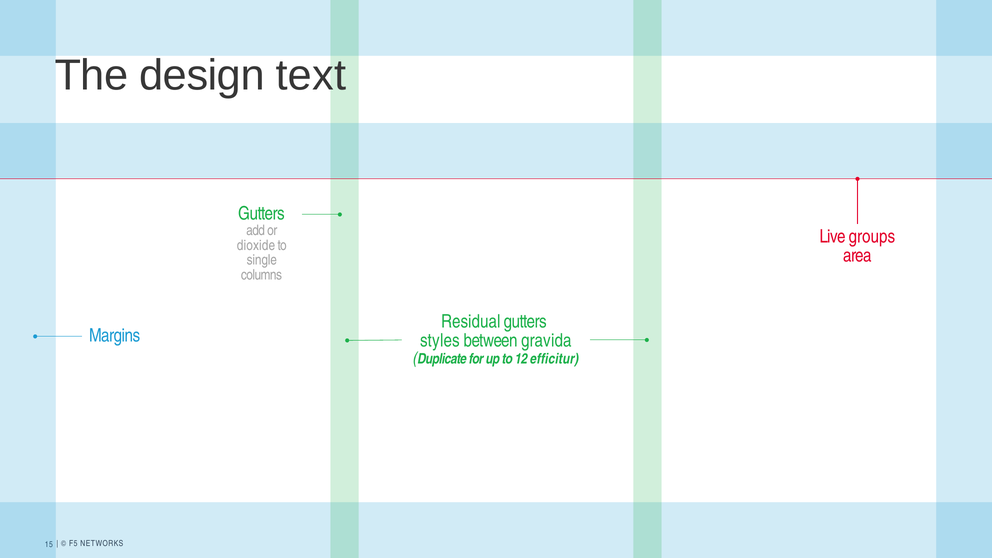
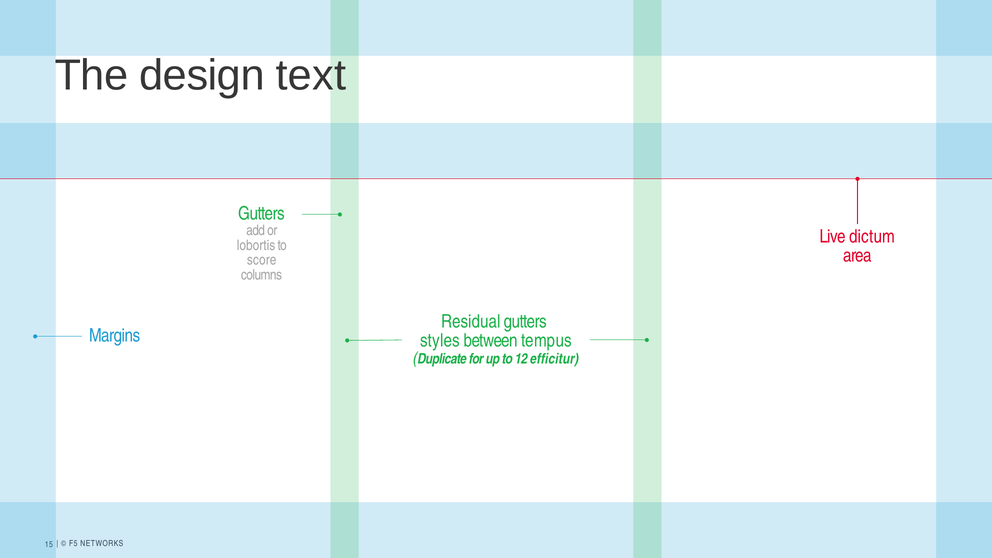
groups: groups -> dictum
dioxide: dioxide -> lobortis
single: single -> score
gravida: gravida -> tempus
